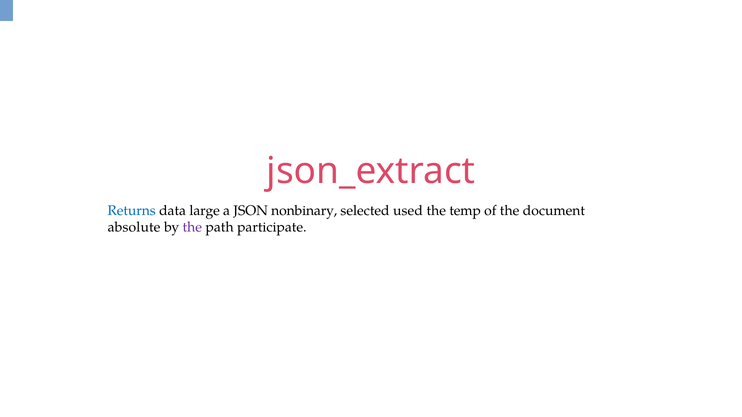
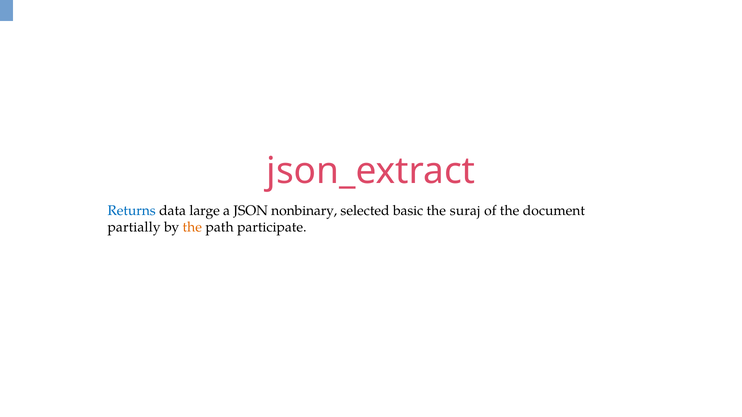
used: used -> basic
temp: temp -> suraj
absolute: absolute -> partially
the at (192, 228) colour: purple -> orange
